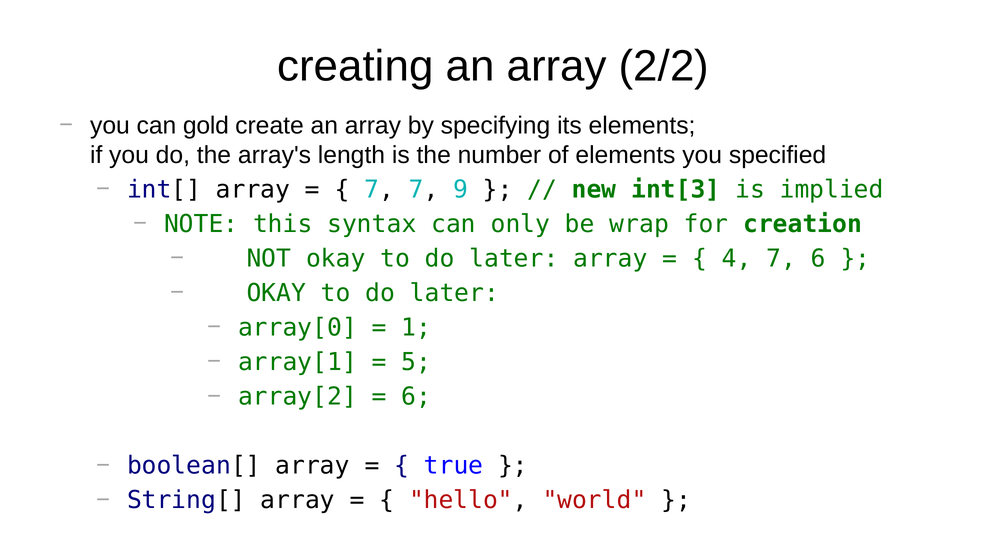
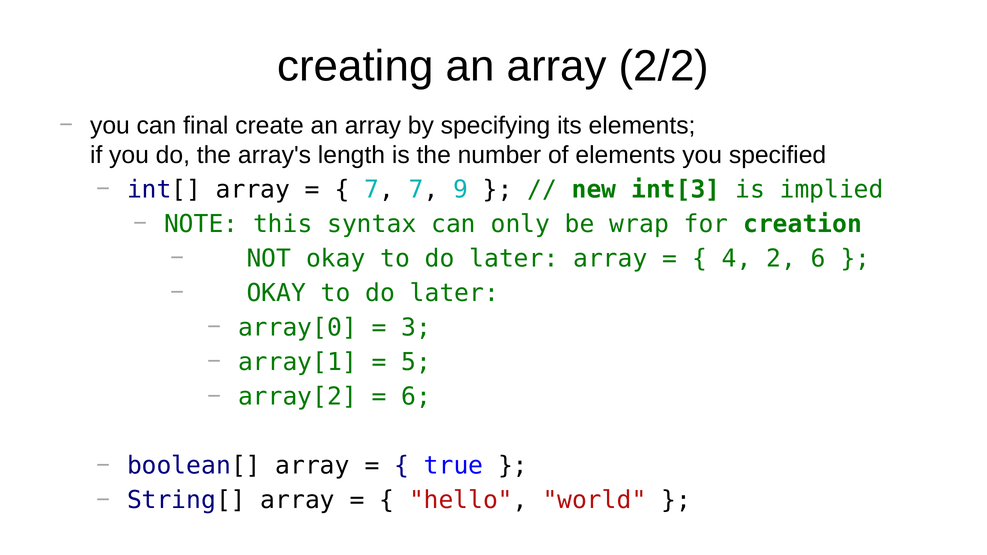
gold: gold -> final
4 7: 7 -> 2
1: 1 -> 3
